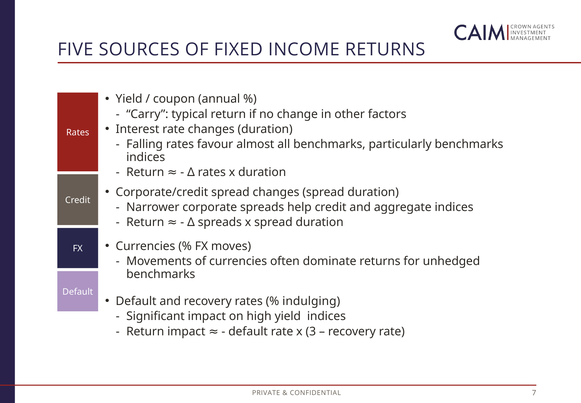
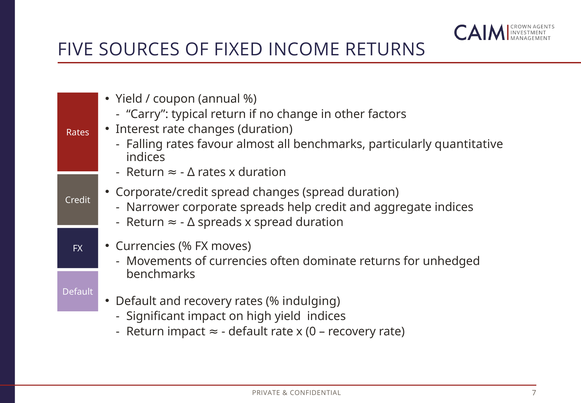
particularly benchmarks: benchmarks -> quantitative
3: 3 -> 0
